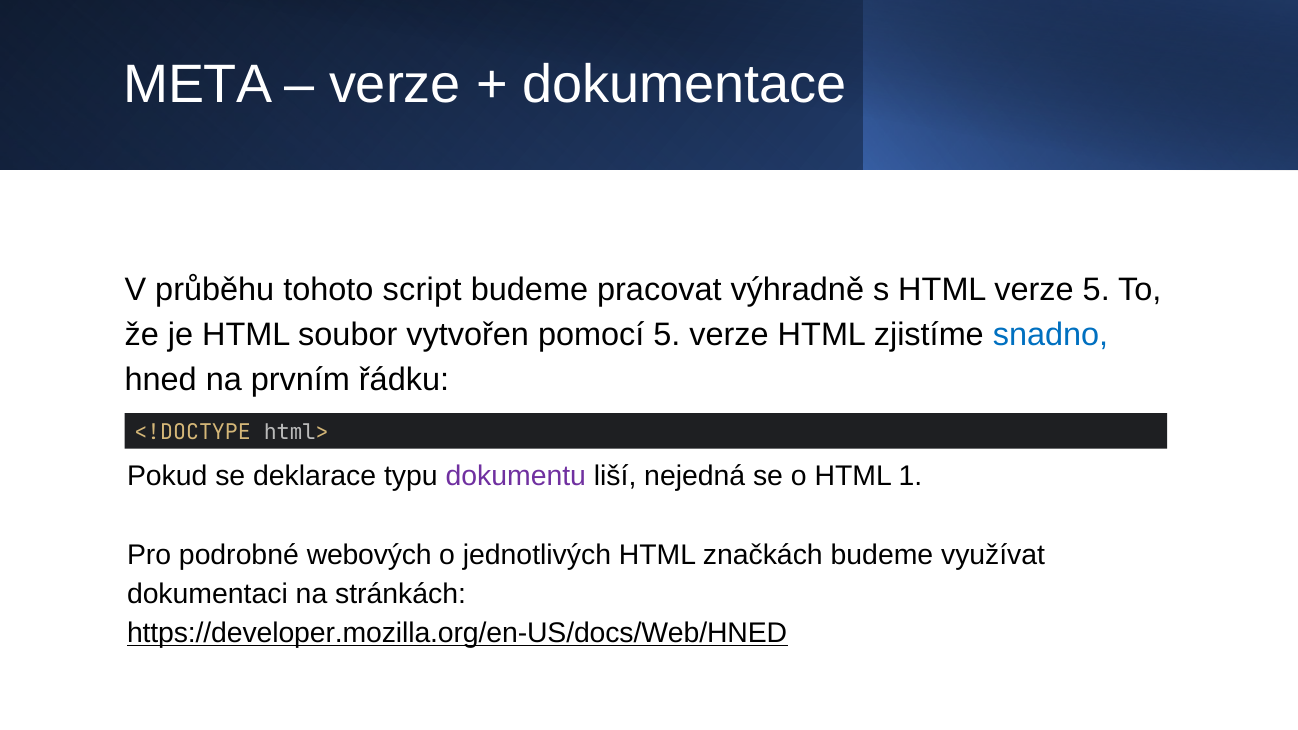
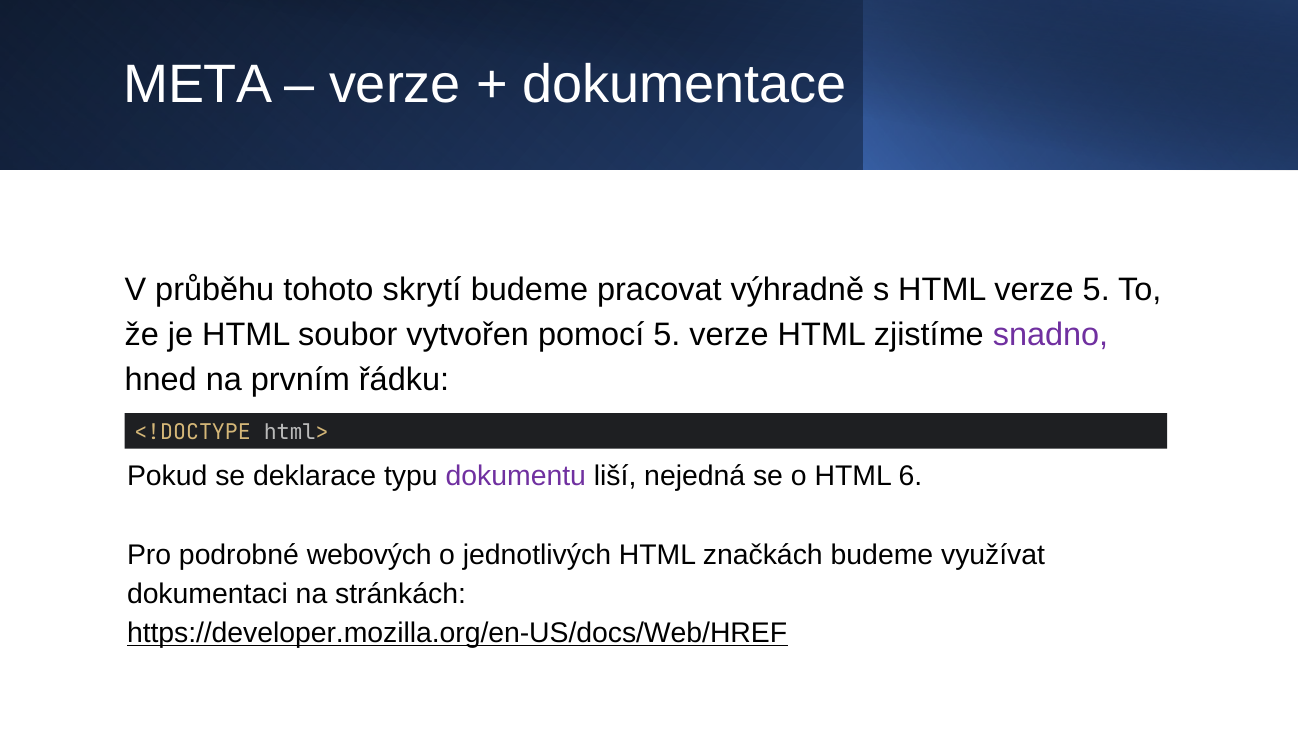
script: script -> skrytí
snadno colour: blue -> purple
1: 1 -> 6
https://developer.mozilla.org/en-US/docs/Web/HNED: https://developer.mozilla.org/en-US/docs/Web/HNED -> https://developer.mozilla.org/en-US/docs/Web/HREF
